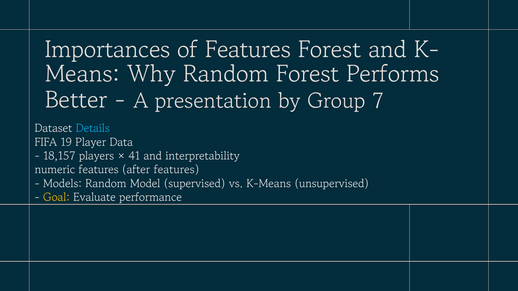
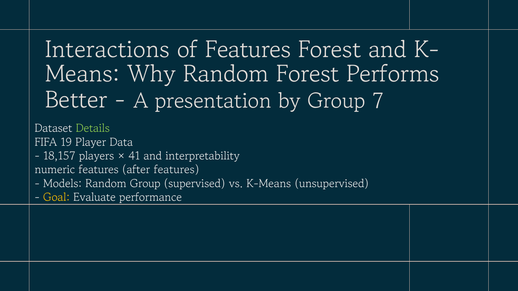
Importances: Importances -> Interactions
Details colour: light blue -> light green
Random Model: Model -> Group
